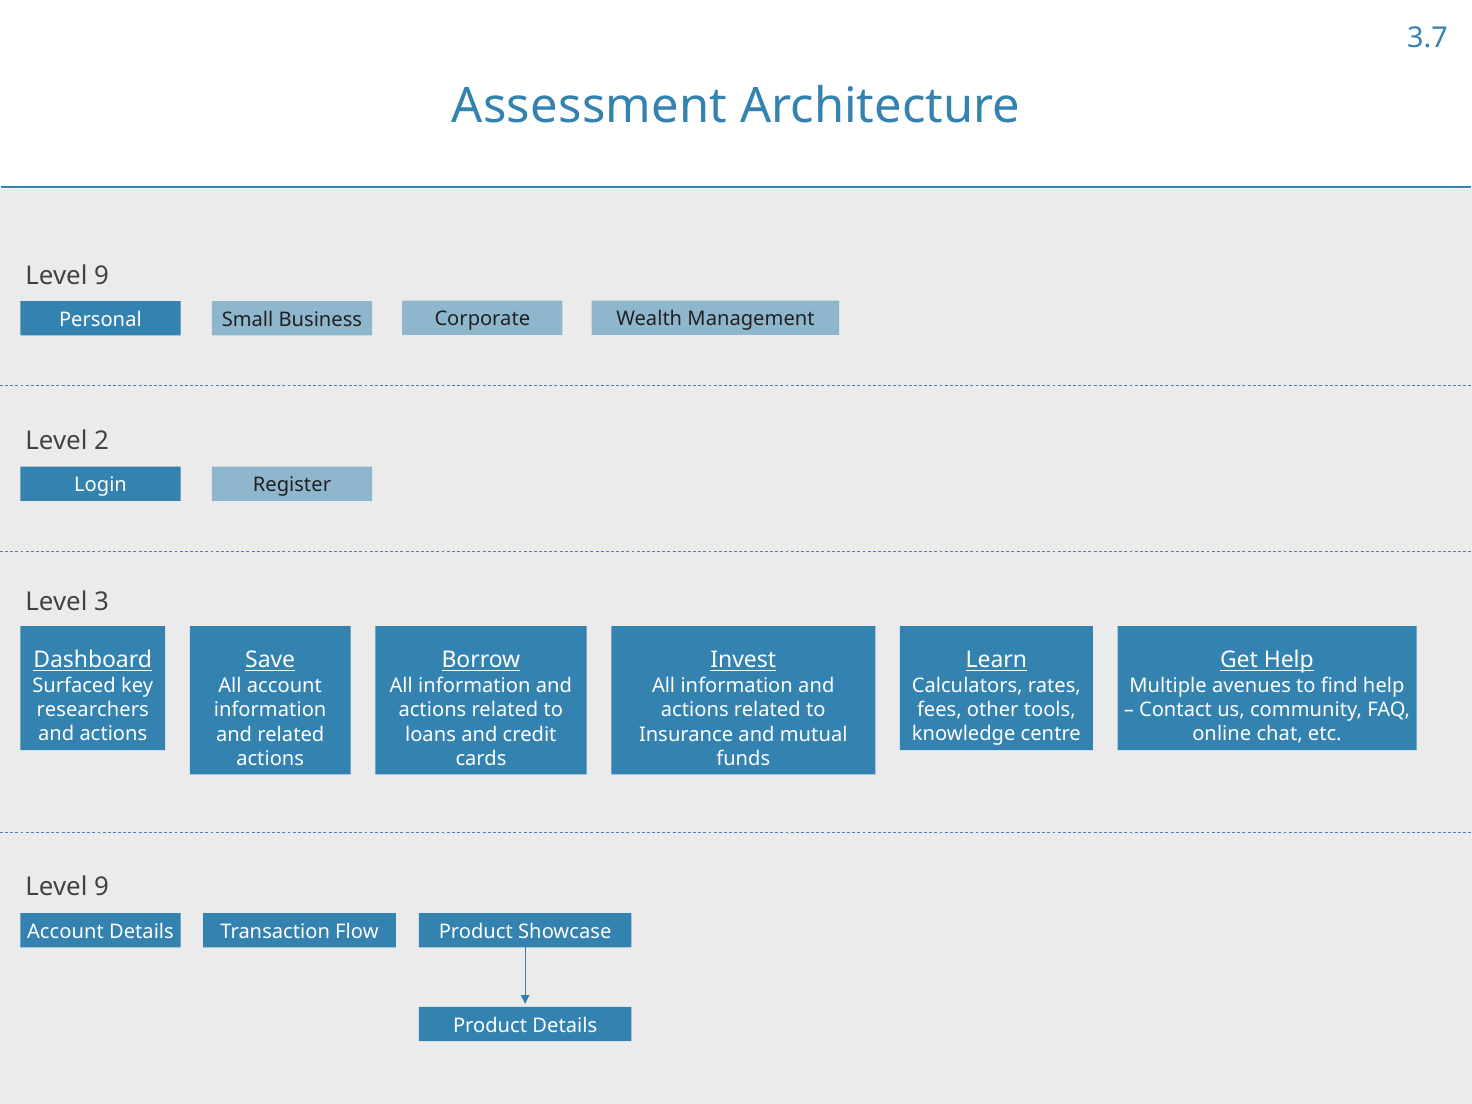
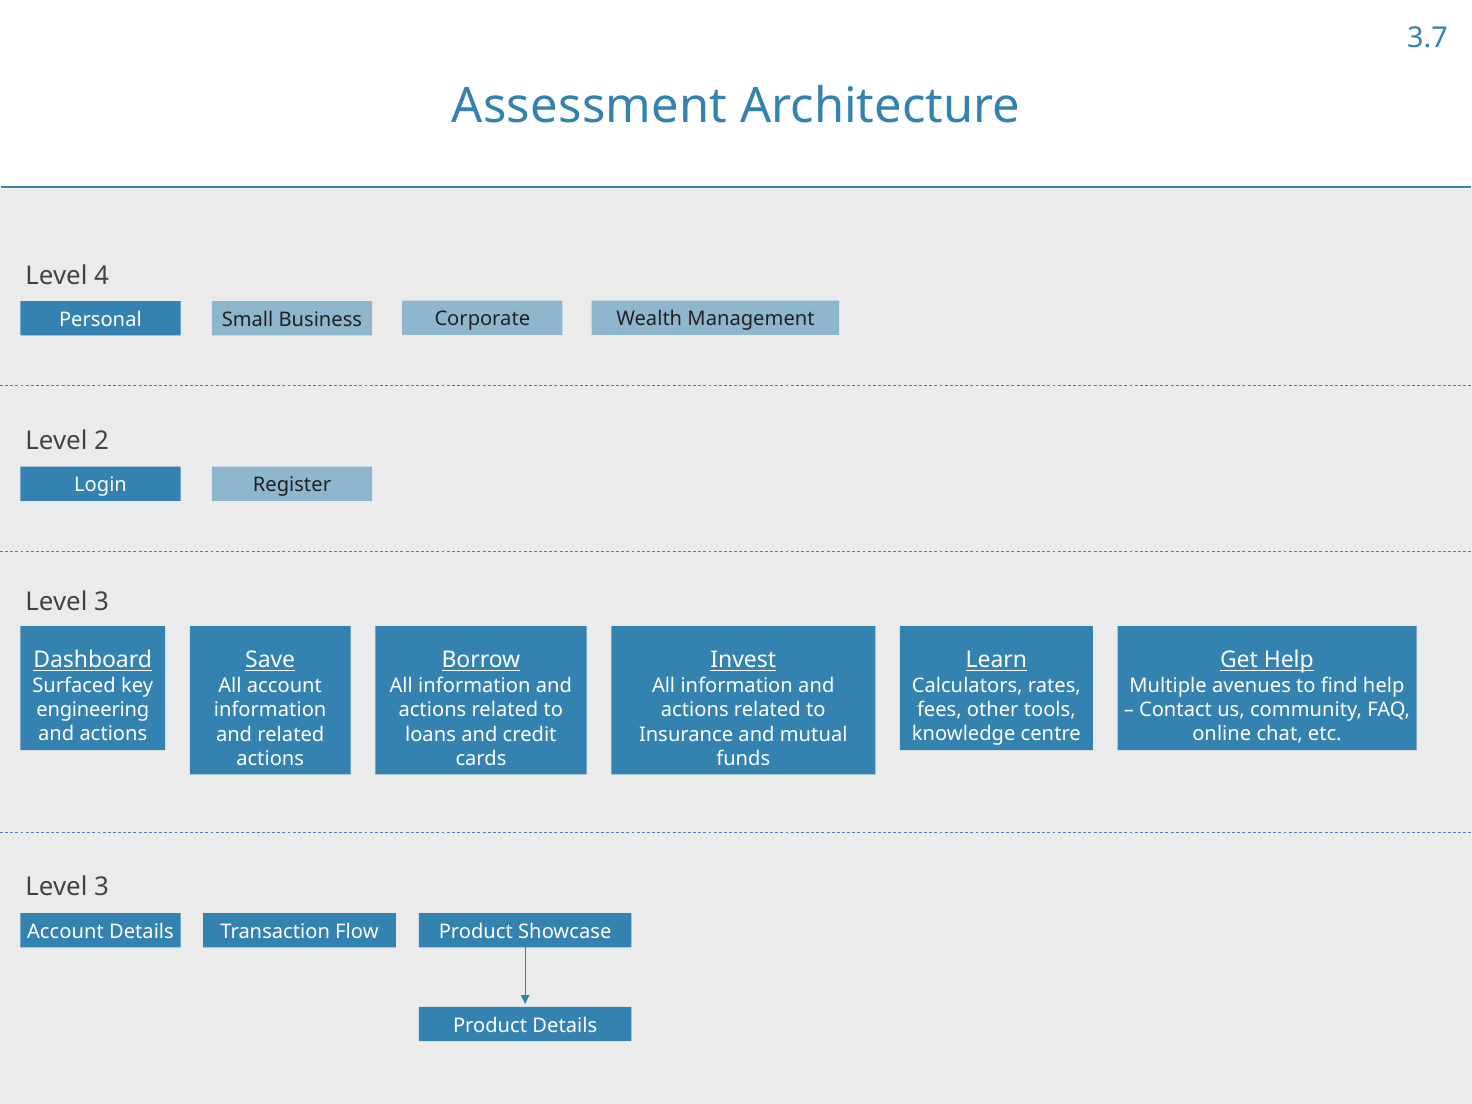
9 at (102, 276): 9 -> 4
researchers: researchers -> engineering
9 at (102, 887): 9 -> 3
